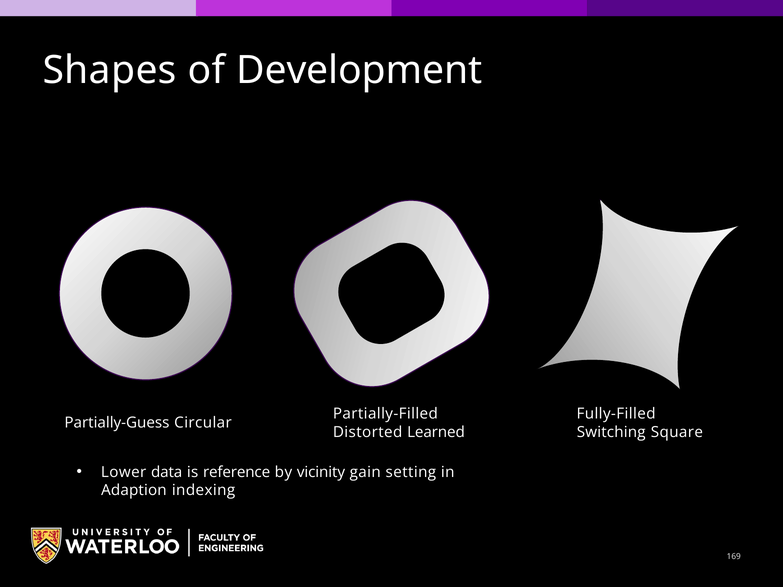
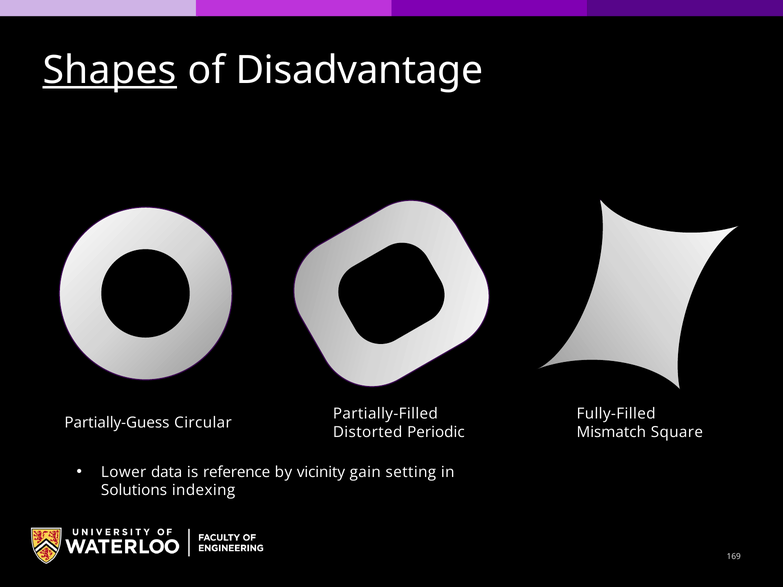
Shapes underline: none -> present
Development: Development -> Disadvantage
Learned: Learned -> Periodic
Switching: Switching -> Mismatch
Adaption: Adaption -> Solutions
